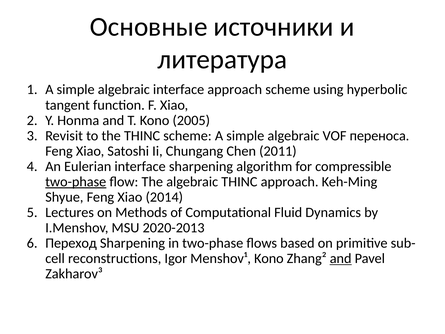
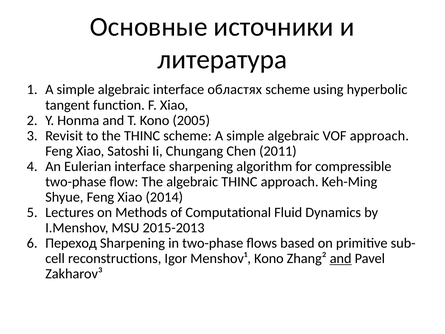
interface approach: approach -> областях
VOF переноса: переноса -> approach
two-phase at (76, 182) underline: present -> none
2020-2013: 2020-2013 -> 2015-2013
